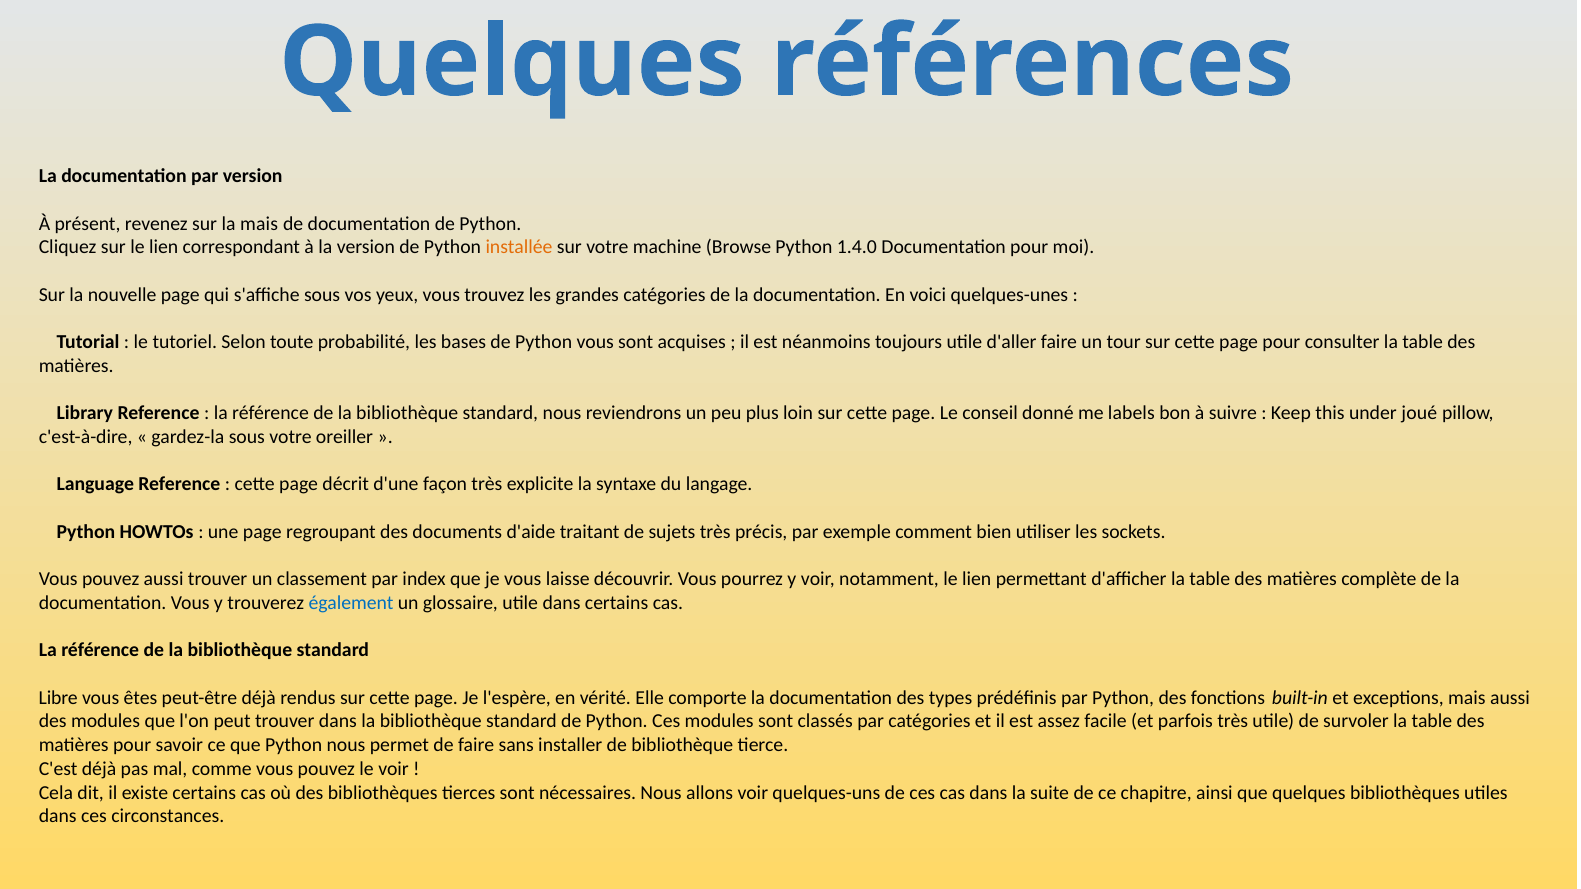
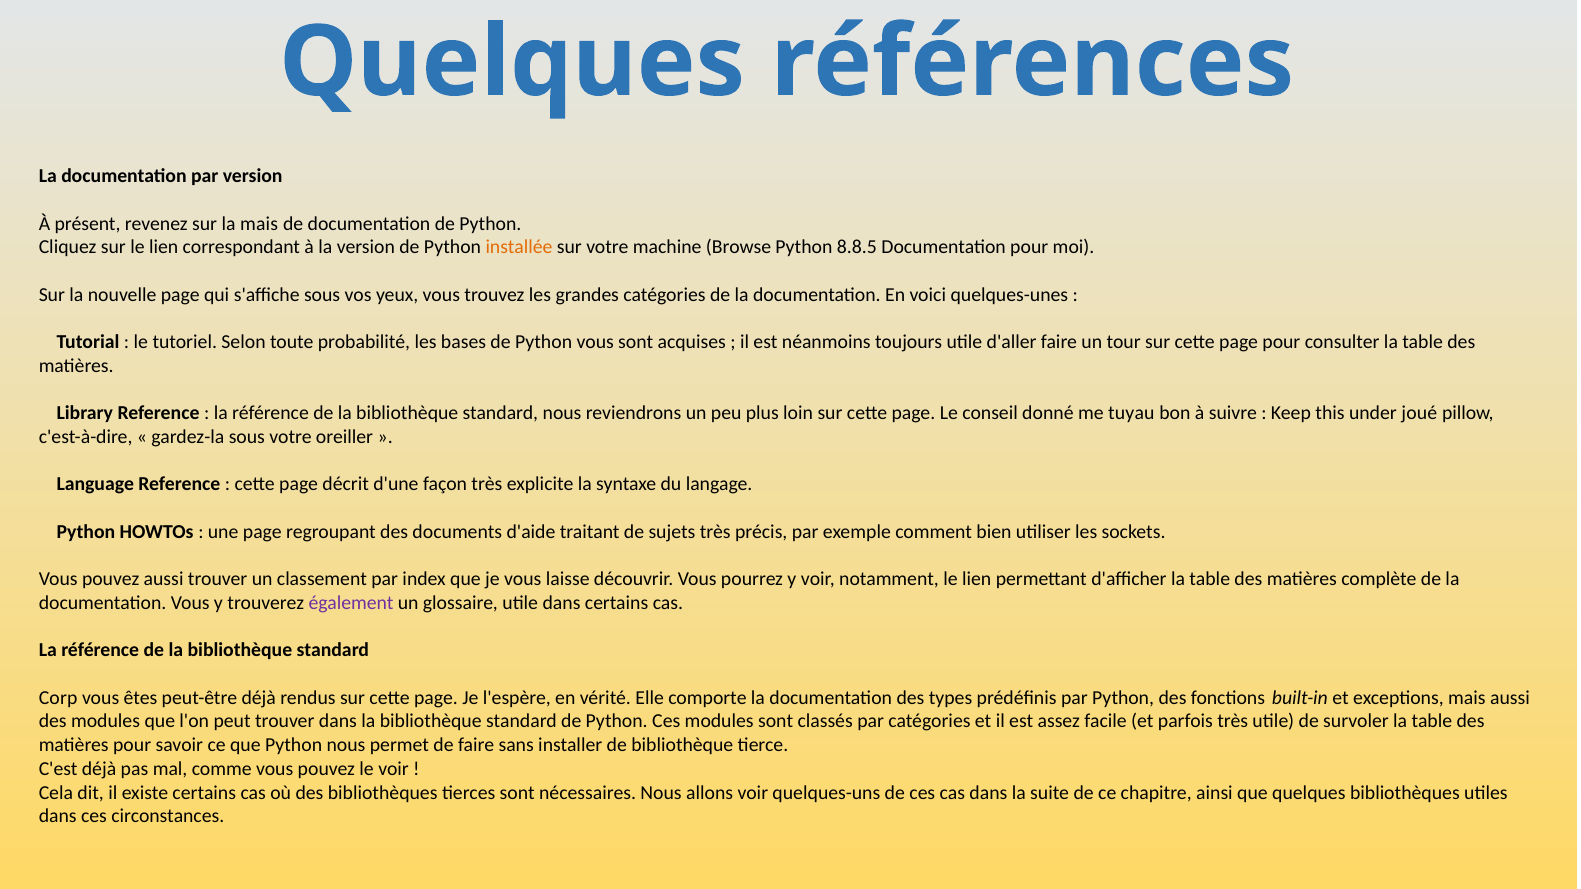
1.4.0: 1.4.0 -> 8.8.5
labels: labels -> tuyau
également colour: blue -> purple
Libre: Libre -> Corp
